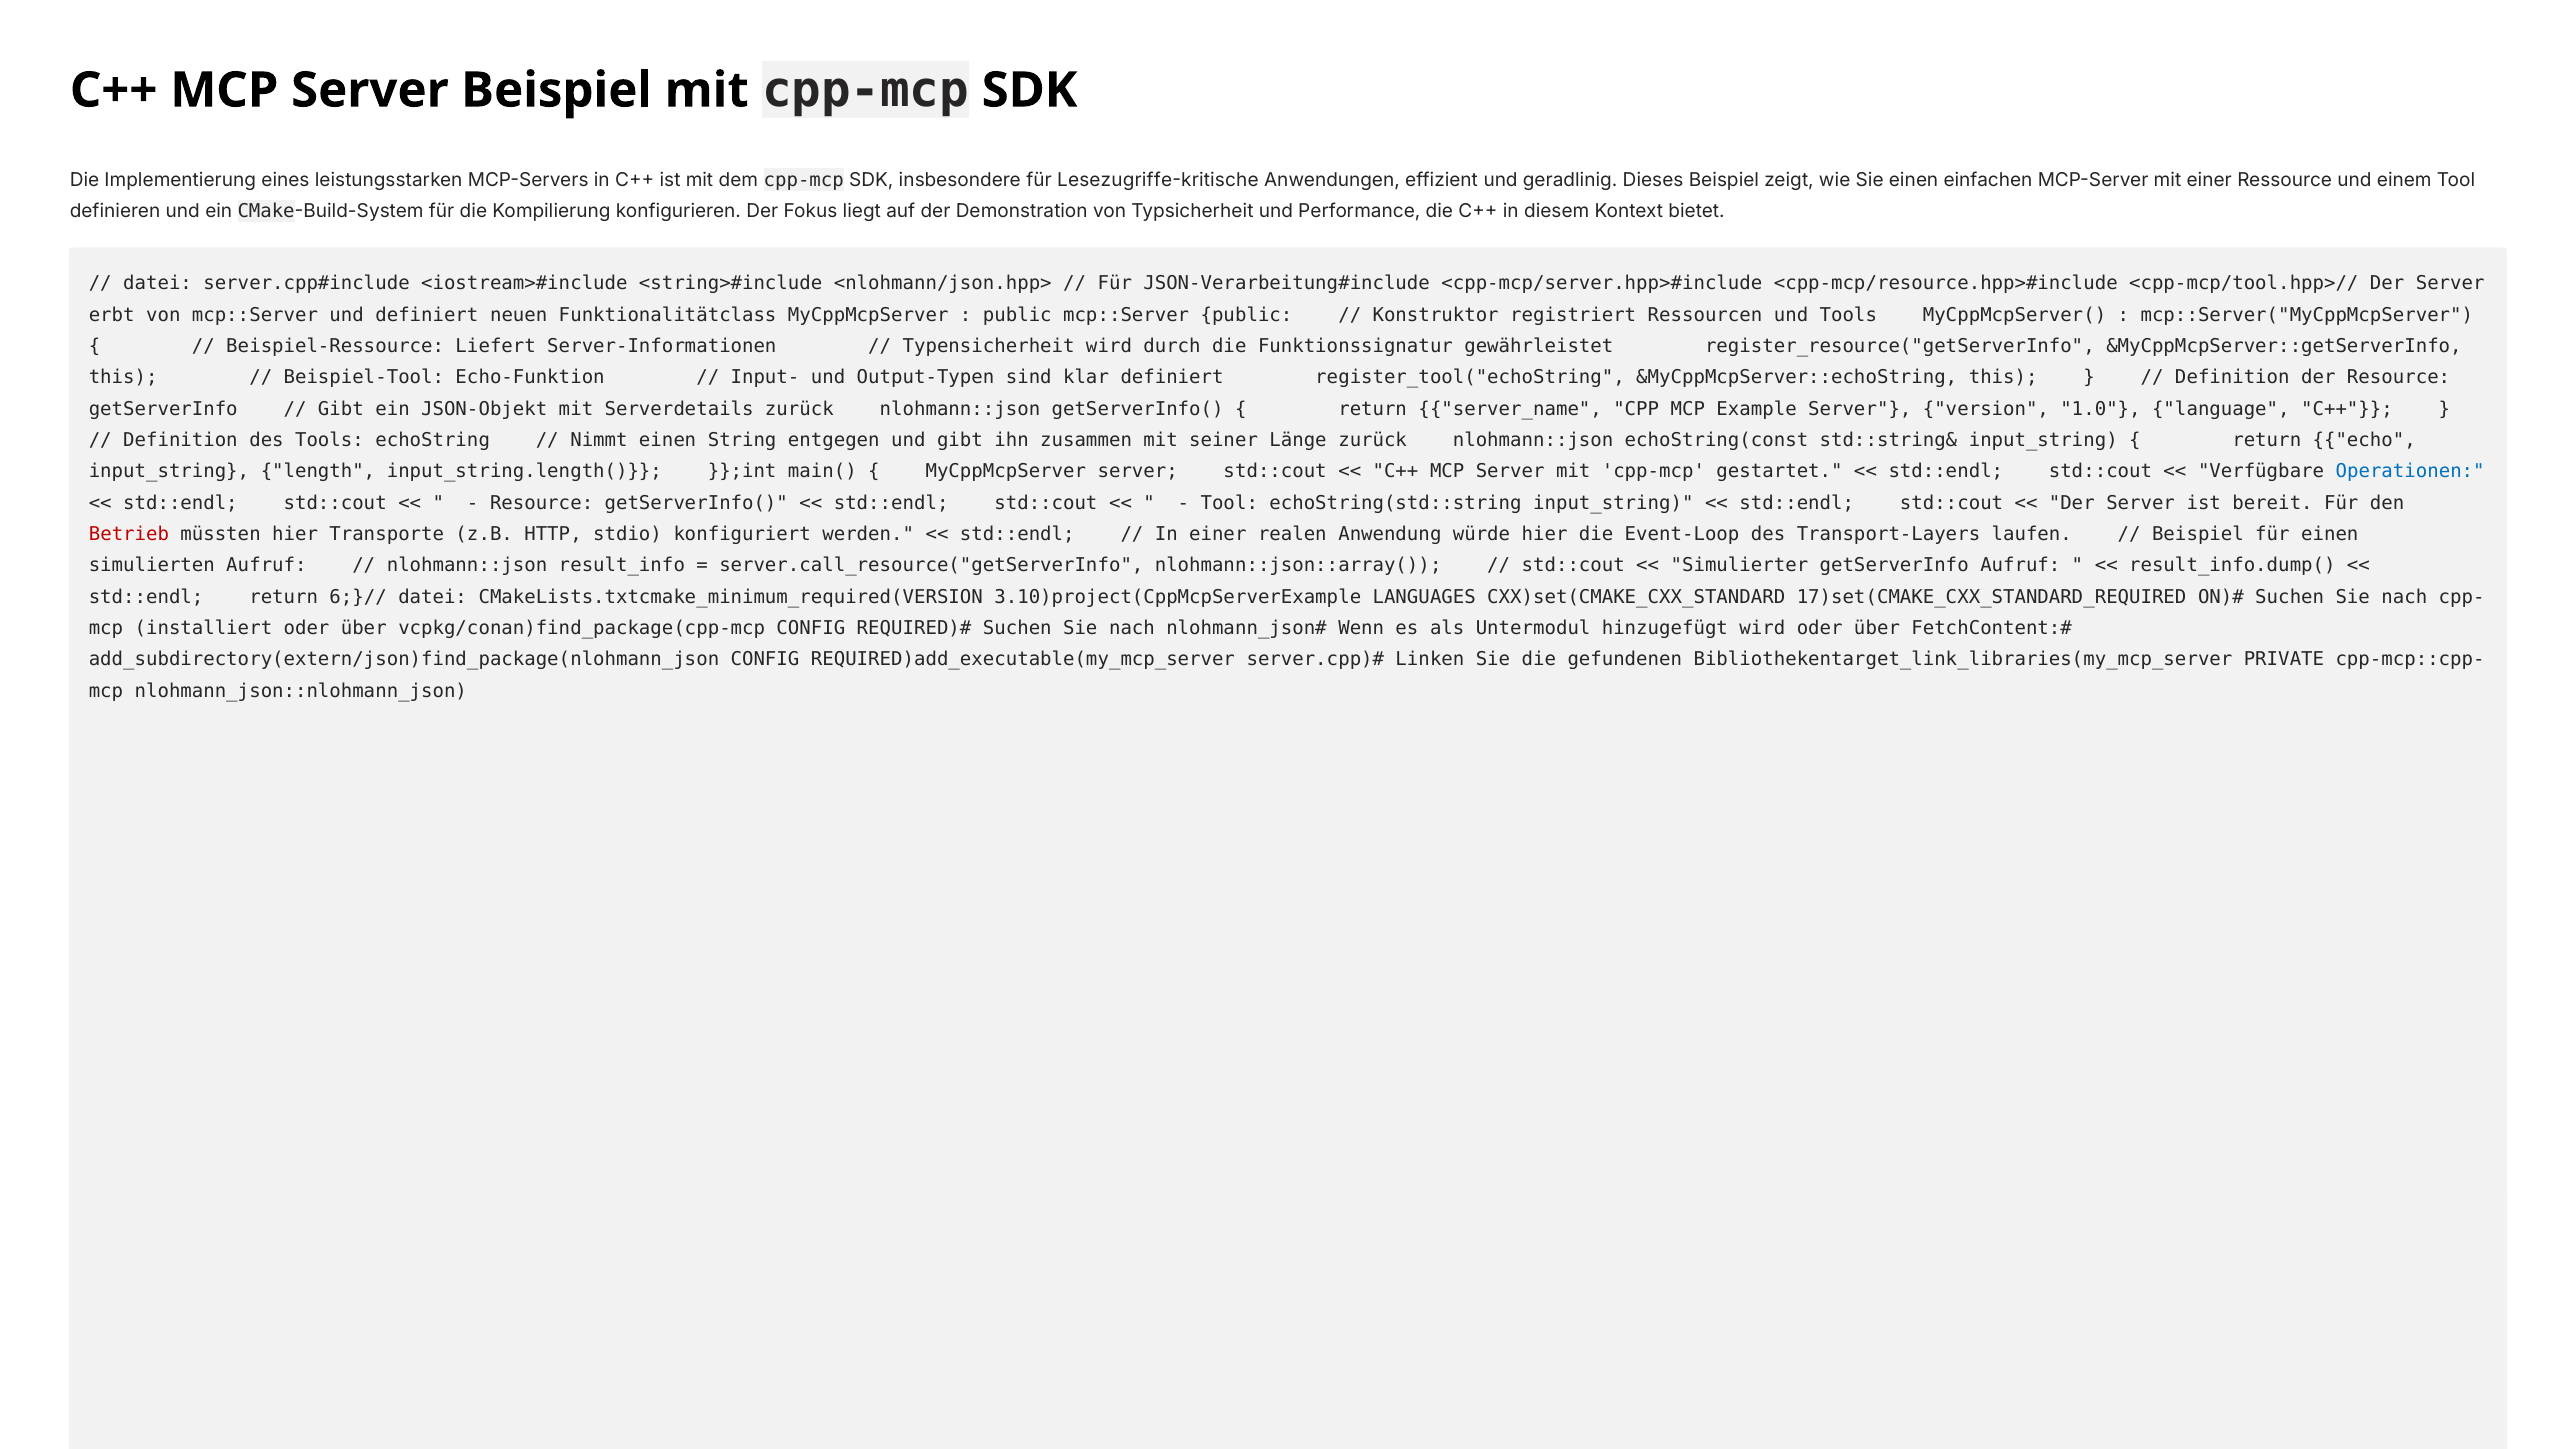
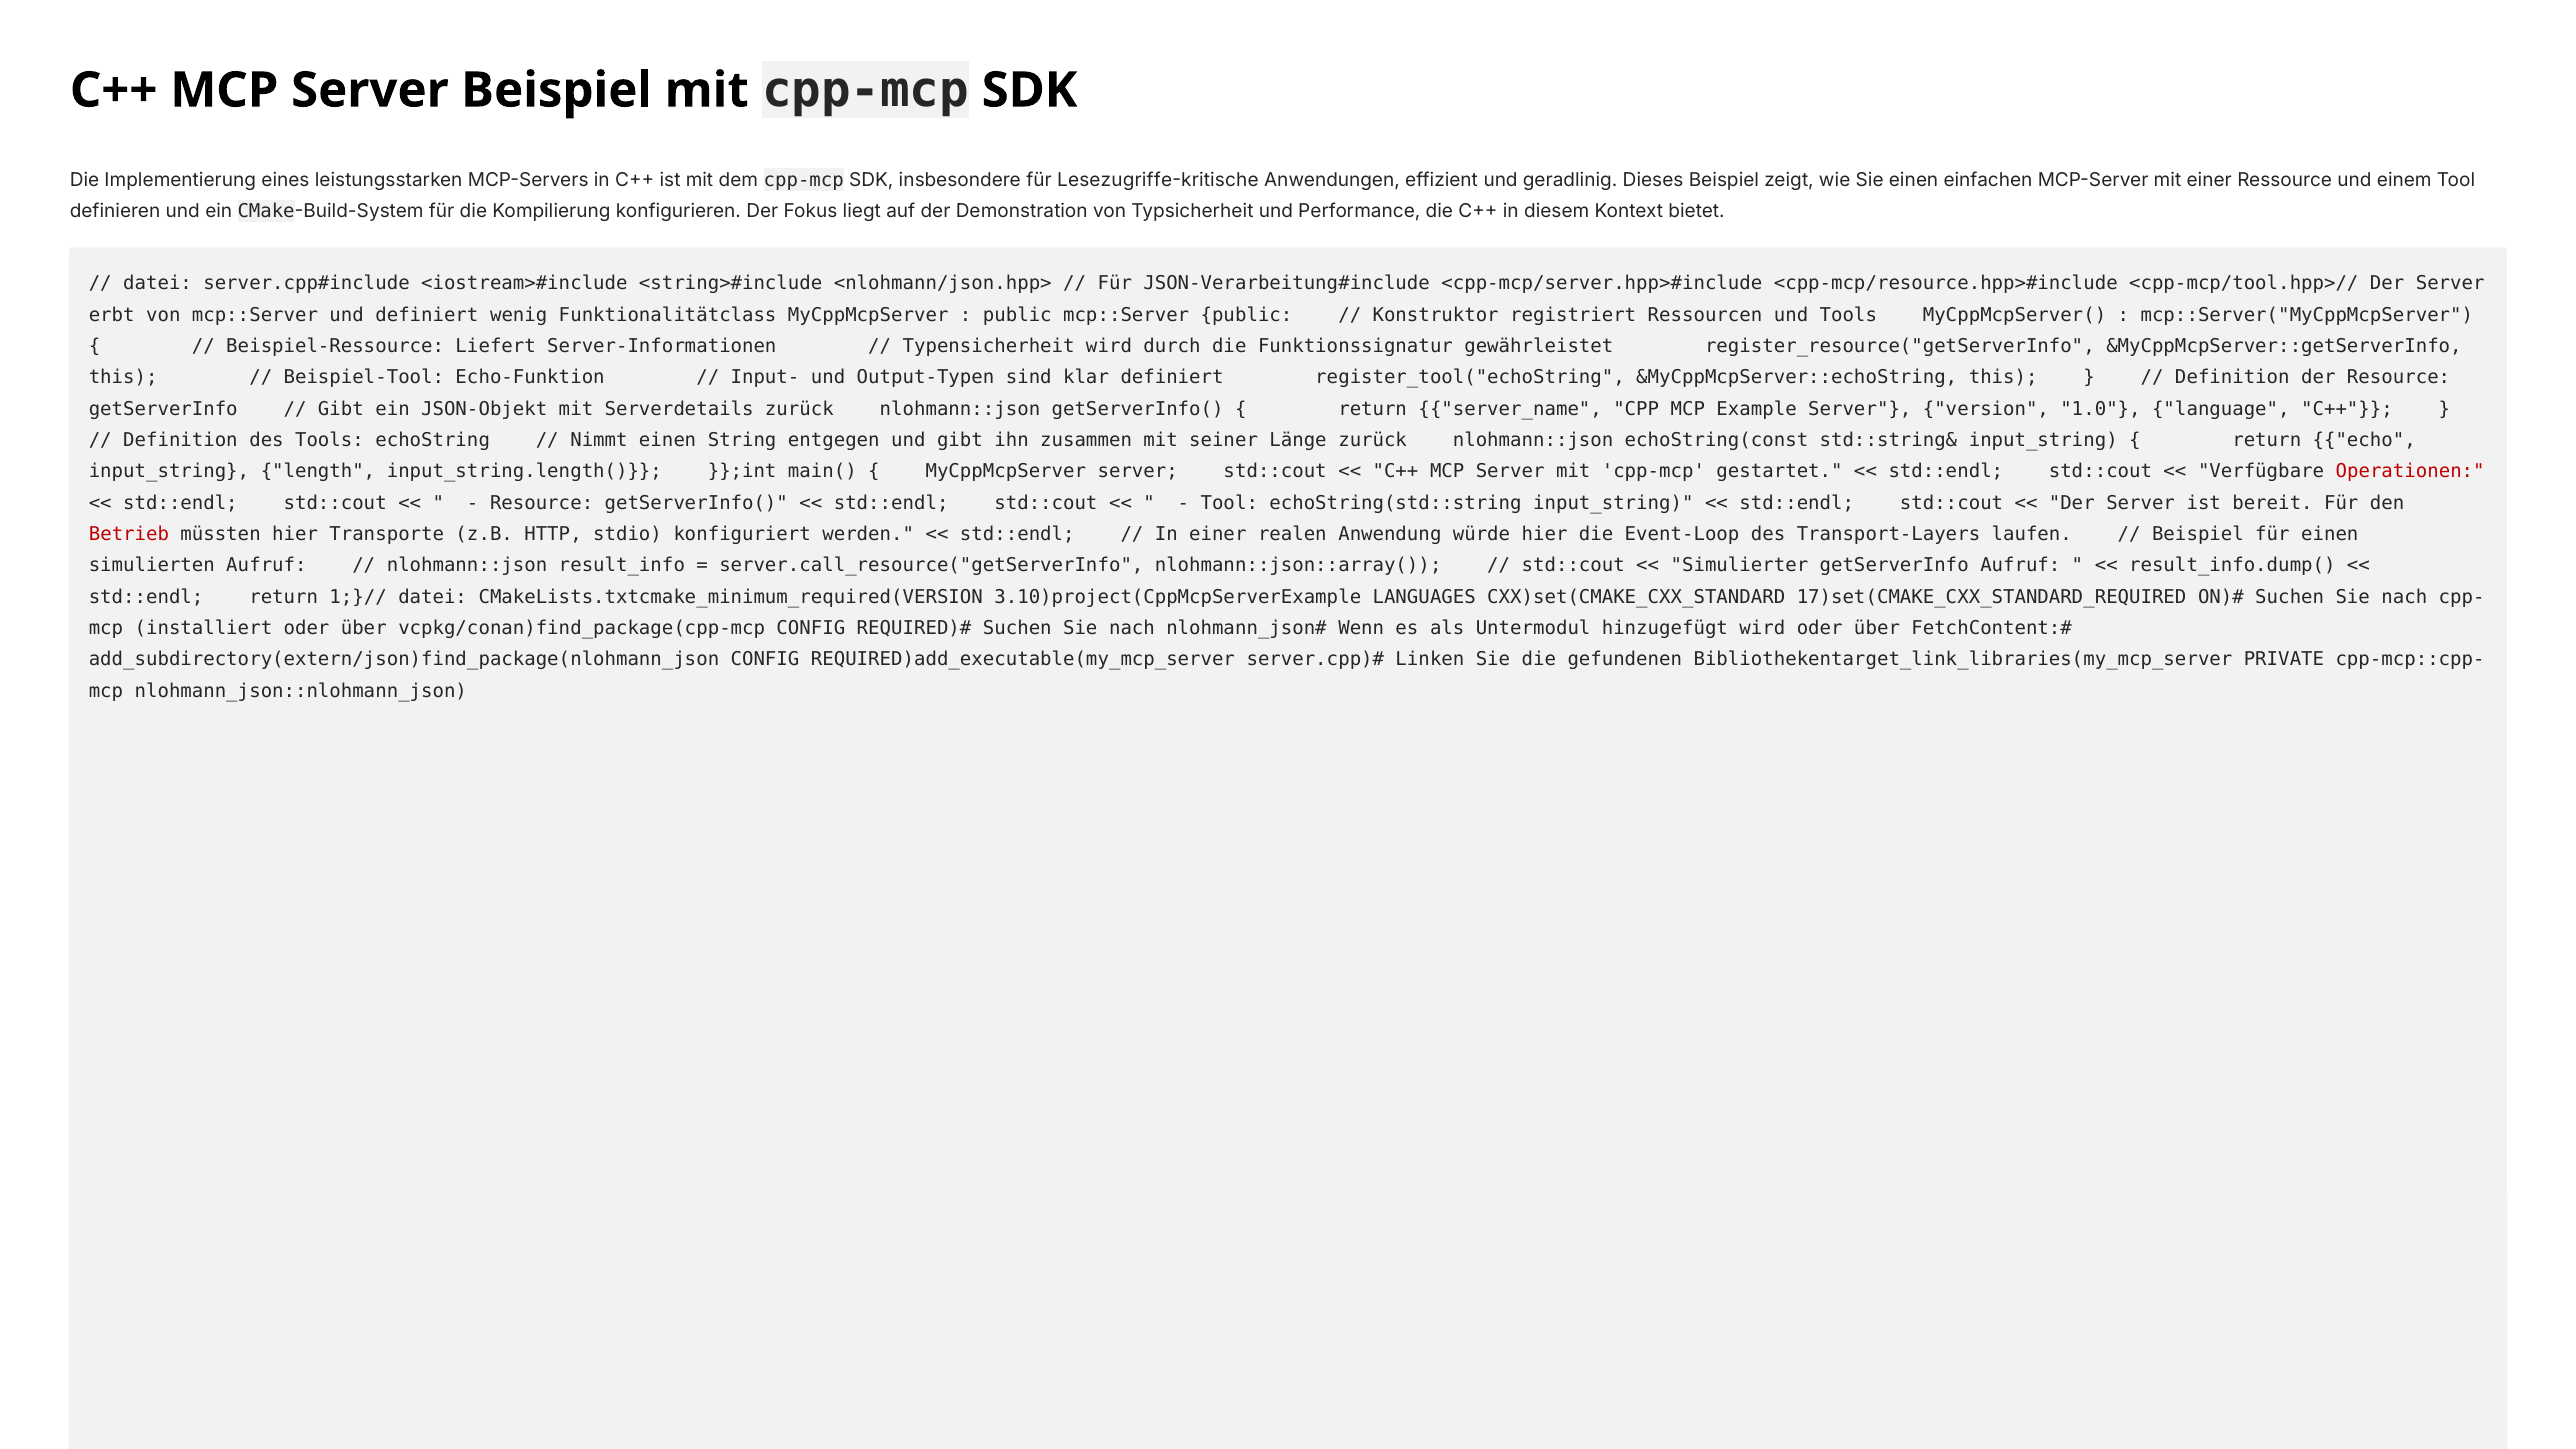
neuen: neuen -> wenig
Operationen colour: blue -> red
6;}//: 6;}// -> 1;}//
